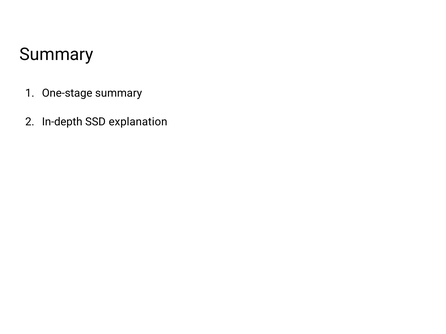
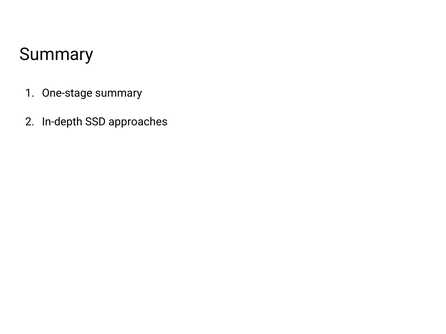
explanation: explanation -> approaches
